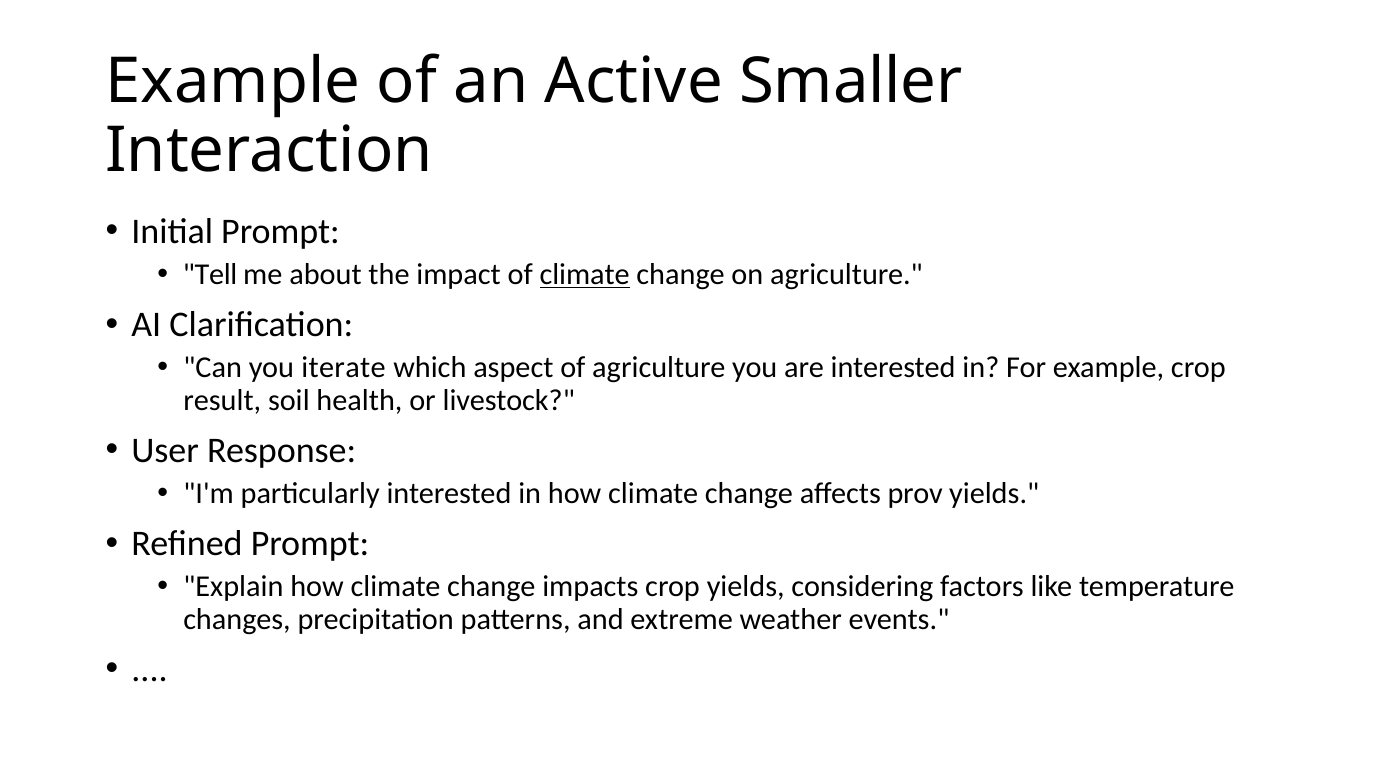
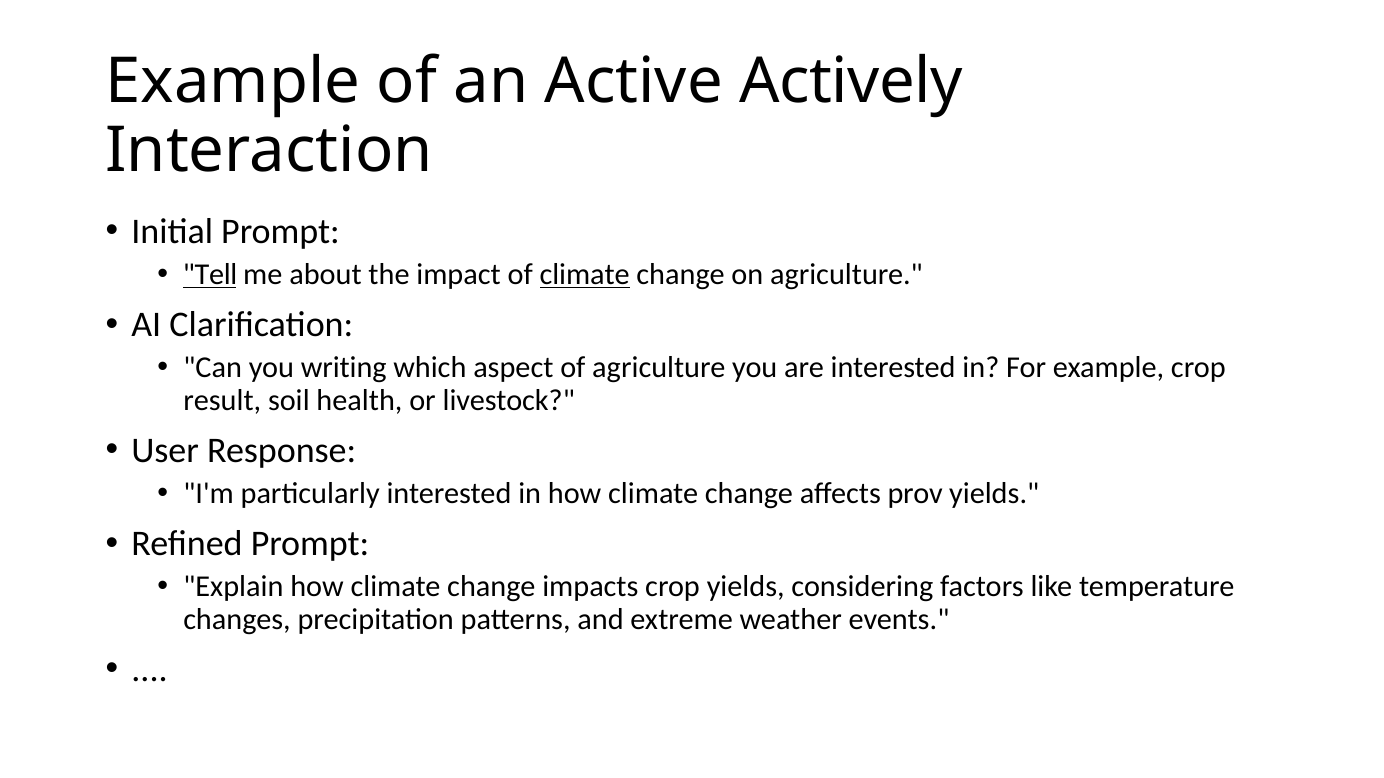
Smaller: Smaller -> Actively
Tell underline: none -> present
iterate: iterate -> writing
